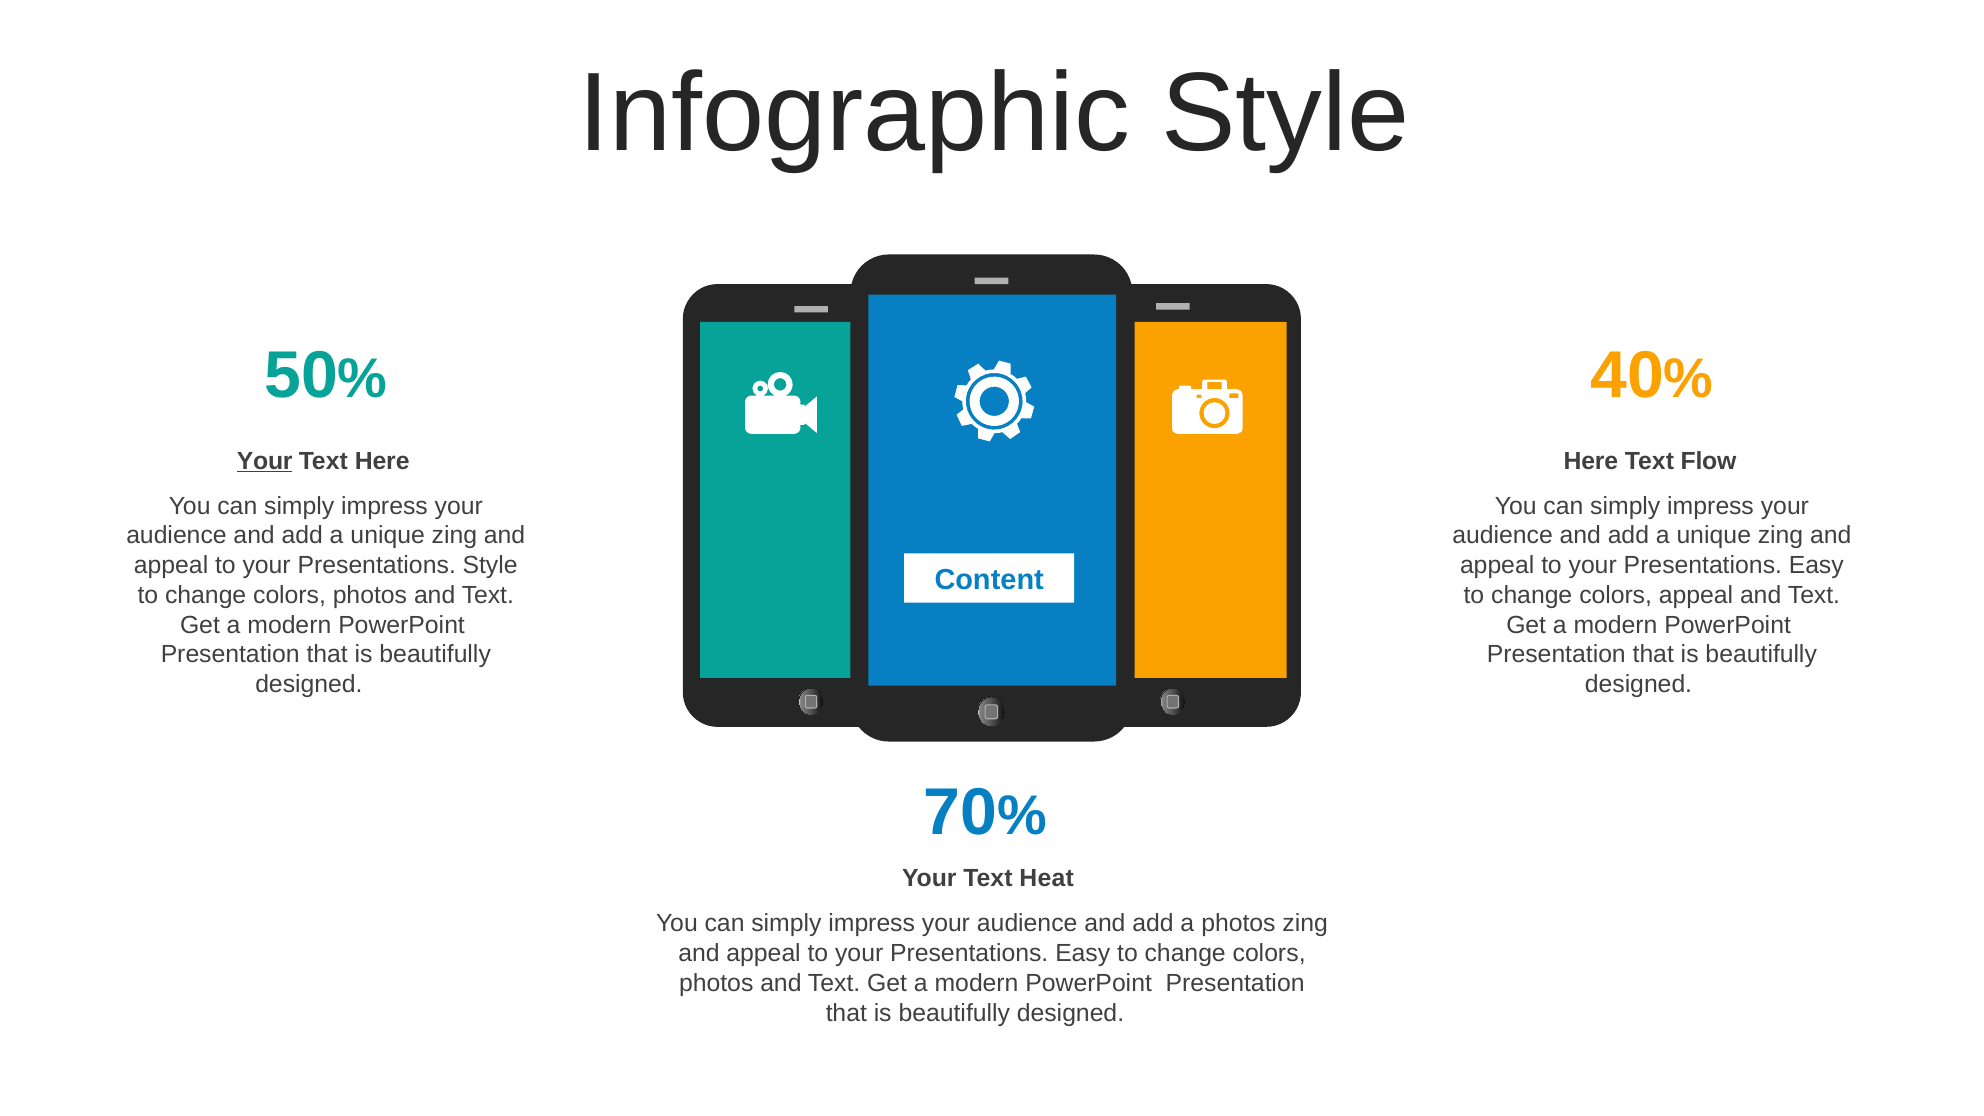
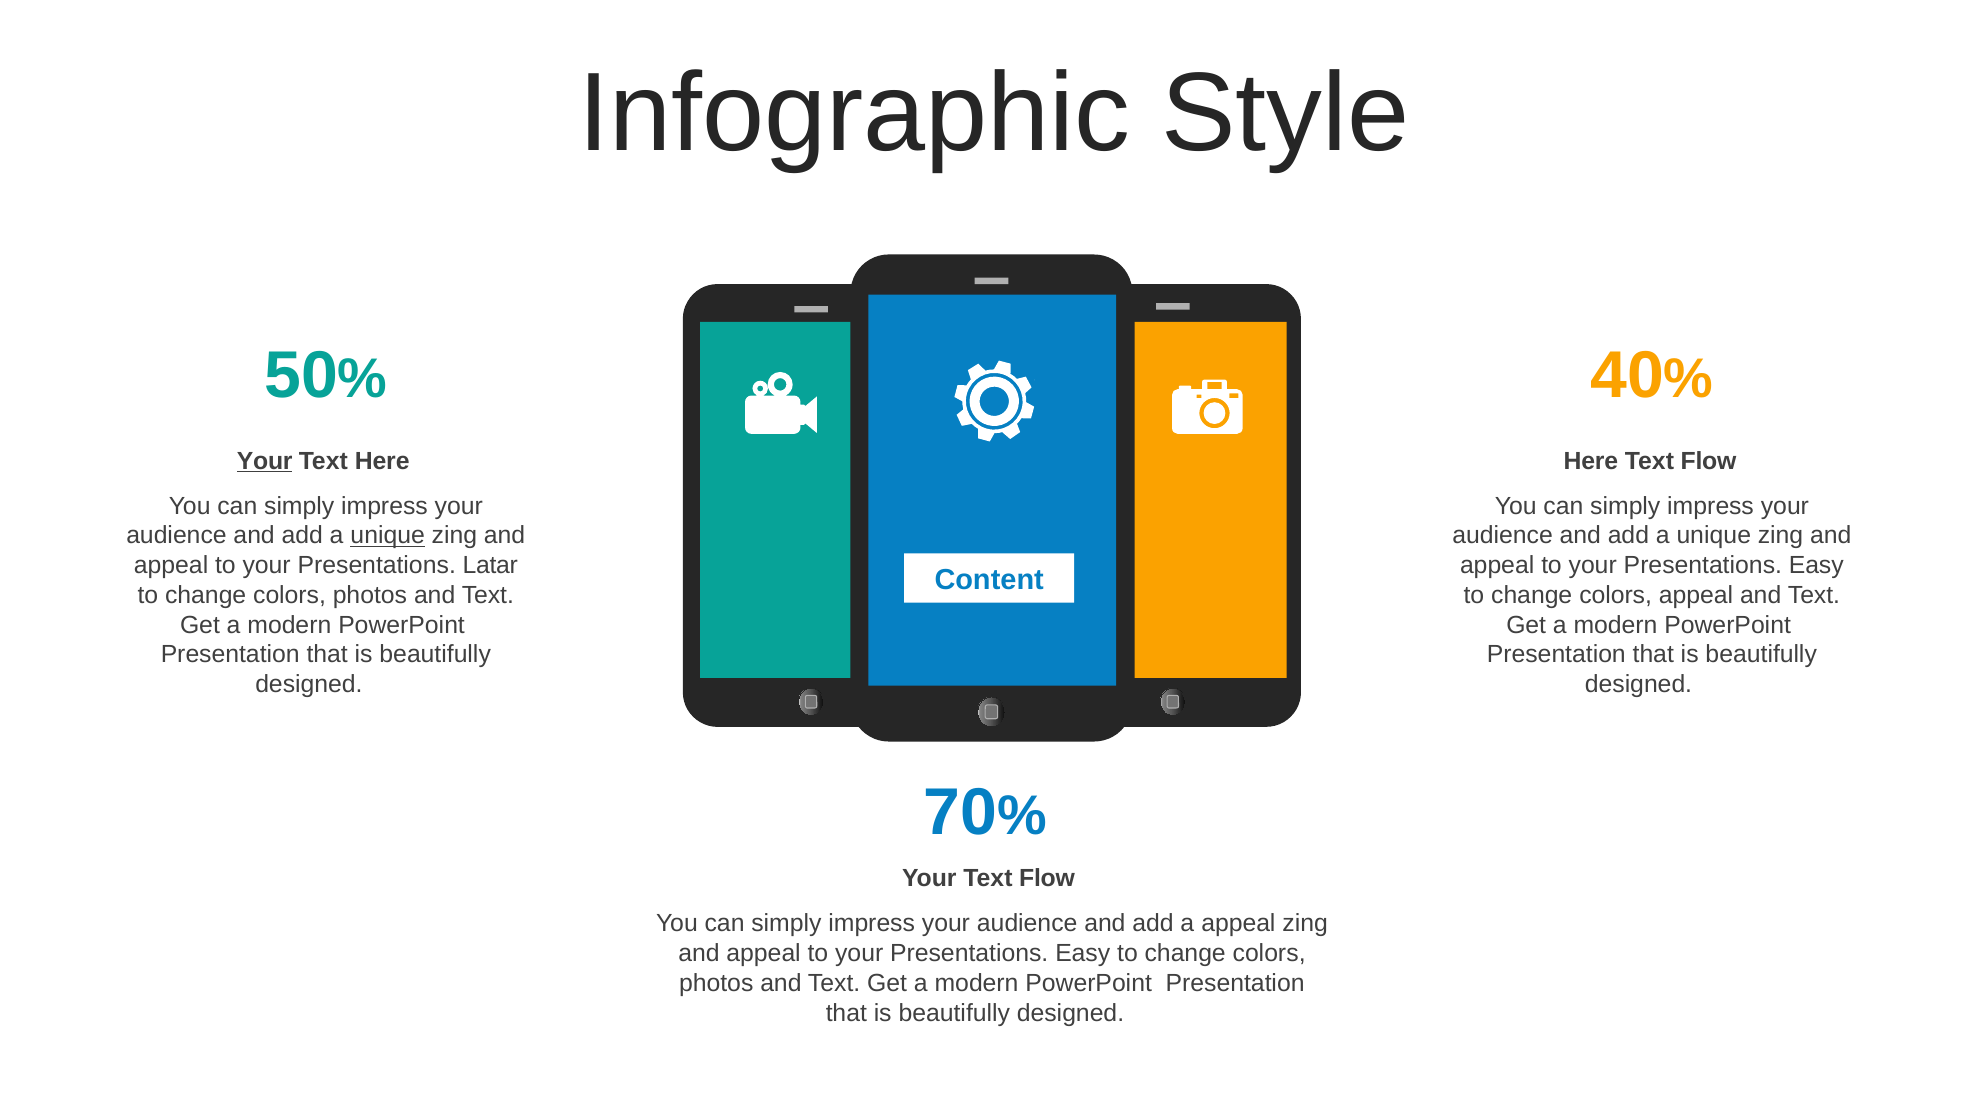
unique at (388, 536) underline: none -> present
Presentations Style: Style -> Latar
Your Text Heat: Heat -> Flow
a photos: photos -> appeal
